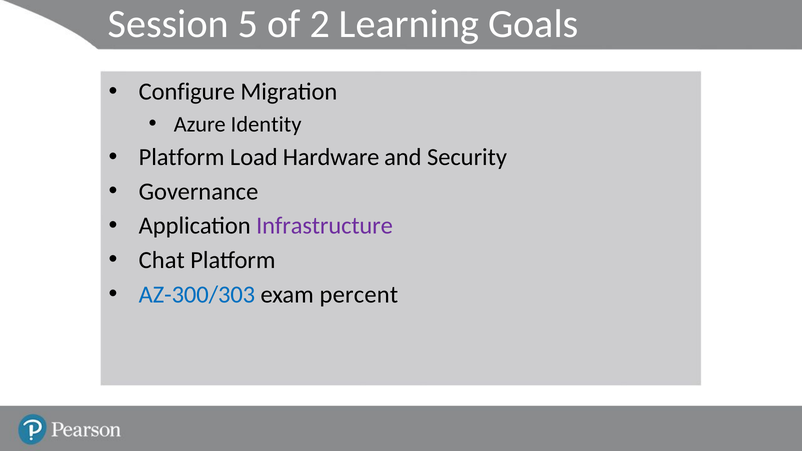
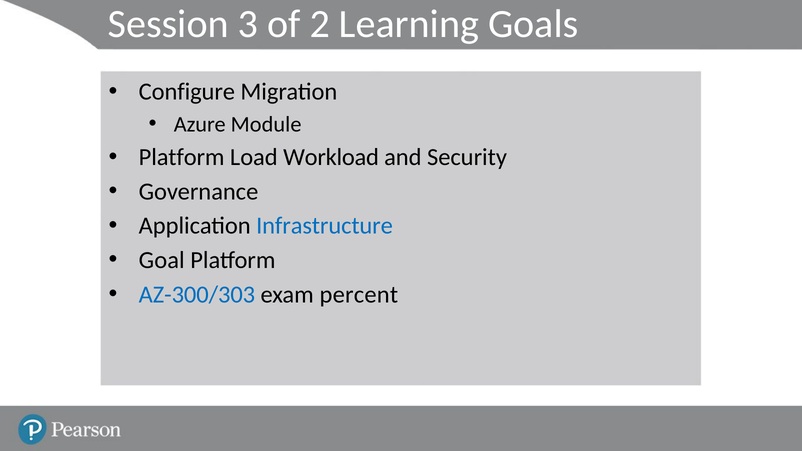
5: 5 -> 3
Identity: Identity -> Module
Hardware: Hardware -> Workload
Infrastructure colour: purple -> blue
Chat: Chat -> Goal
